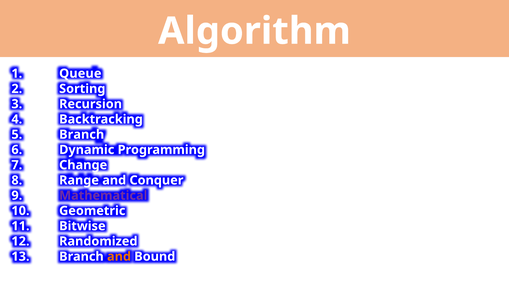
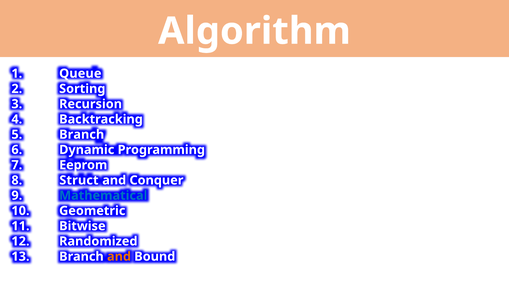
Change: Change -> Eeprom
Range: Range -> Struct
Mathematical colour: purple -> blue
